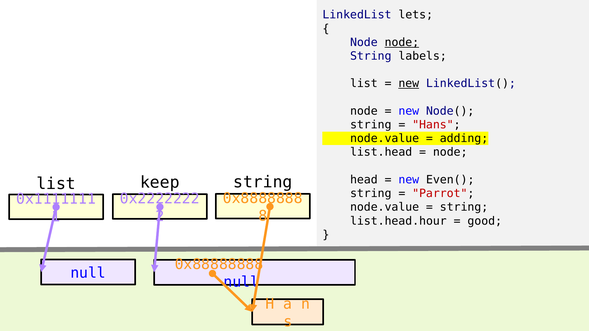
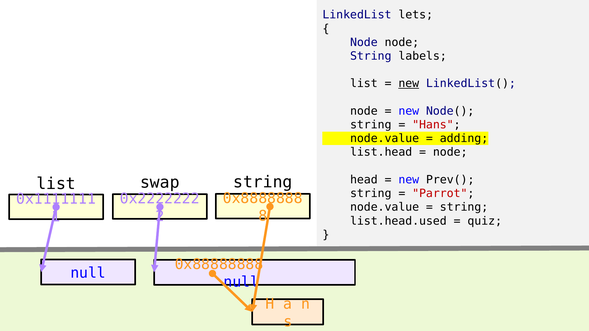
node at (402, 42) underline: present -> none
Even(: Even( -> Prev(
keep: keep -> swap
list.head.hour: list.head.hour -> list.head.used
good: good -> quiz
